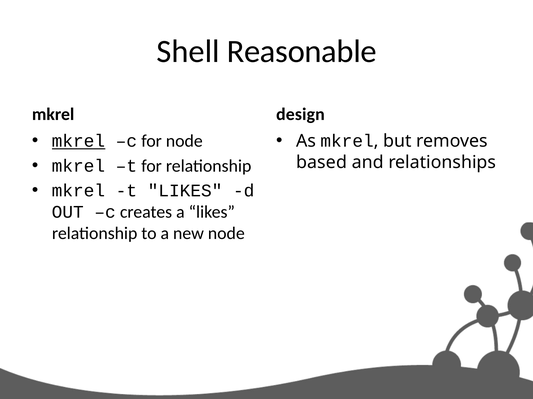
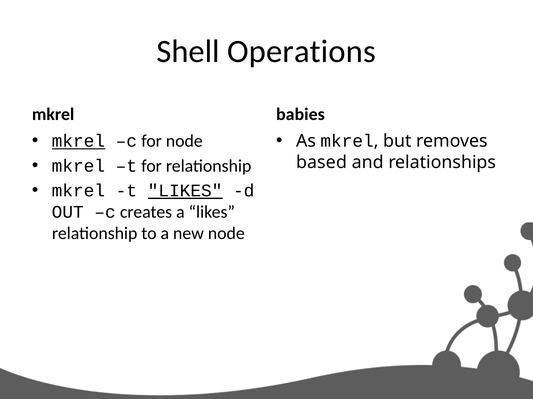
Reasonable: Reasonable -> Operations
design: design -> babies
LIKES at (185, 191) underline: none -> present
